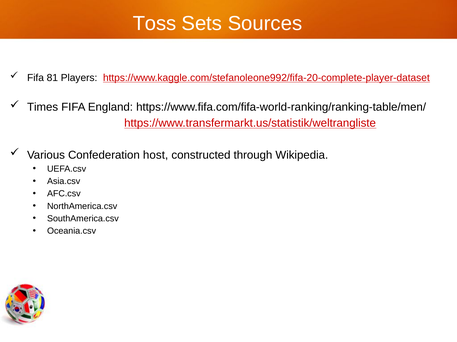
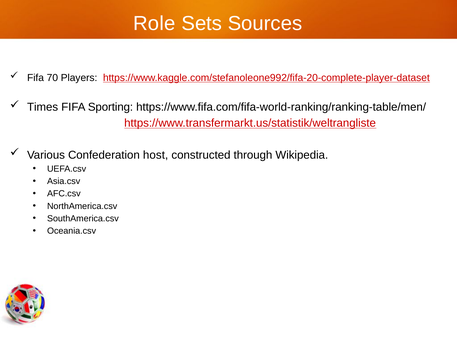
Toss: Toss -> Role
81: 81 -> 70
England: England -> Sporting
